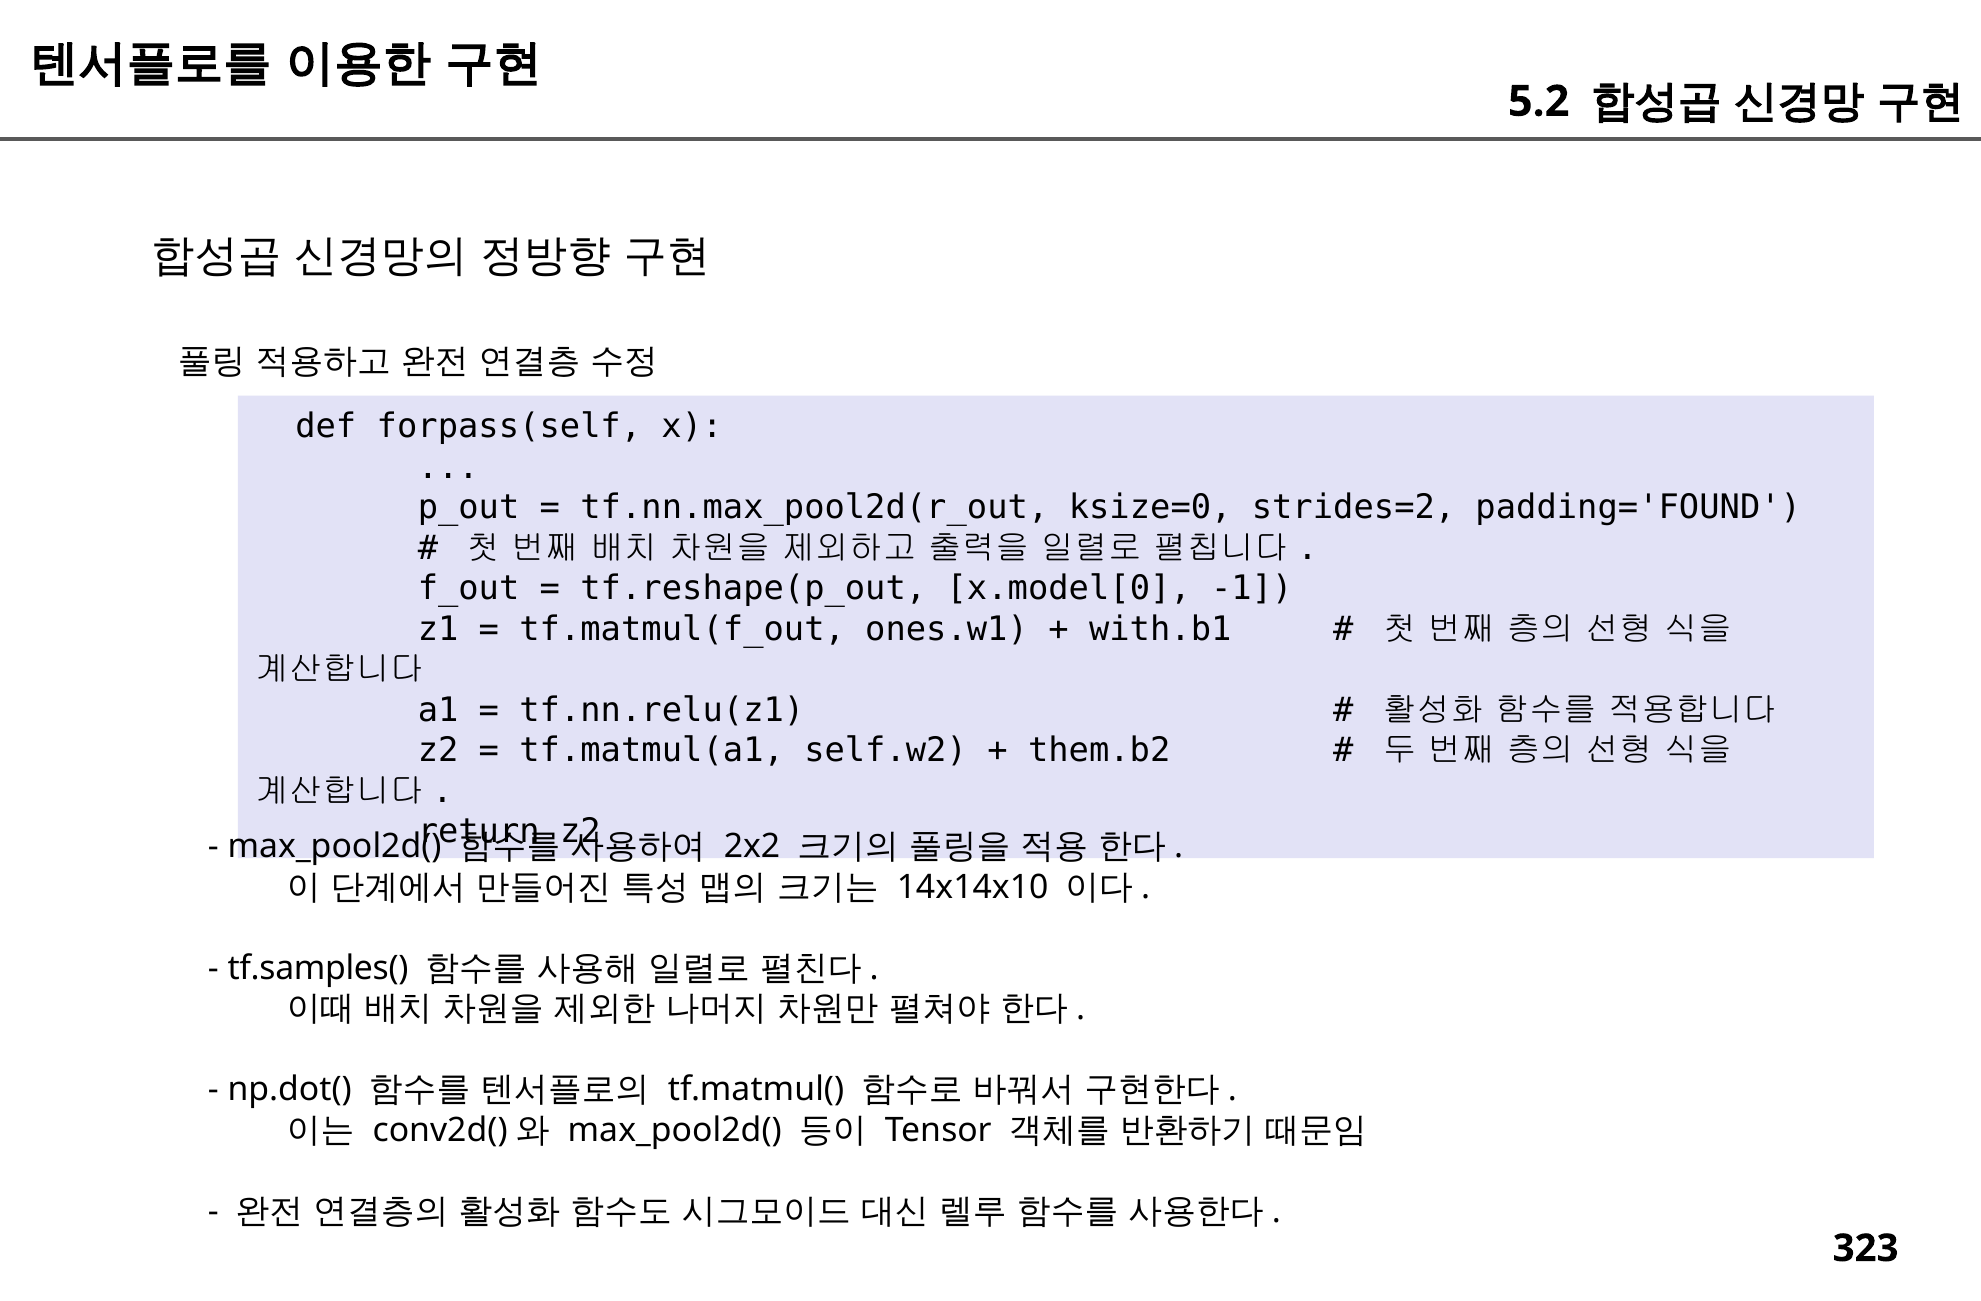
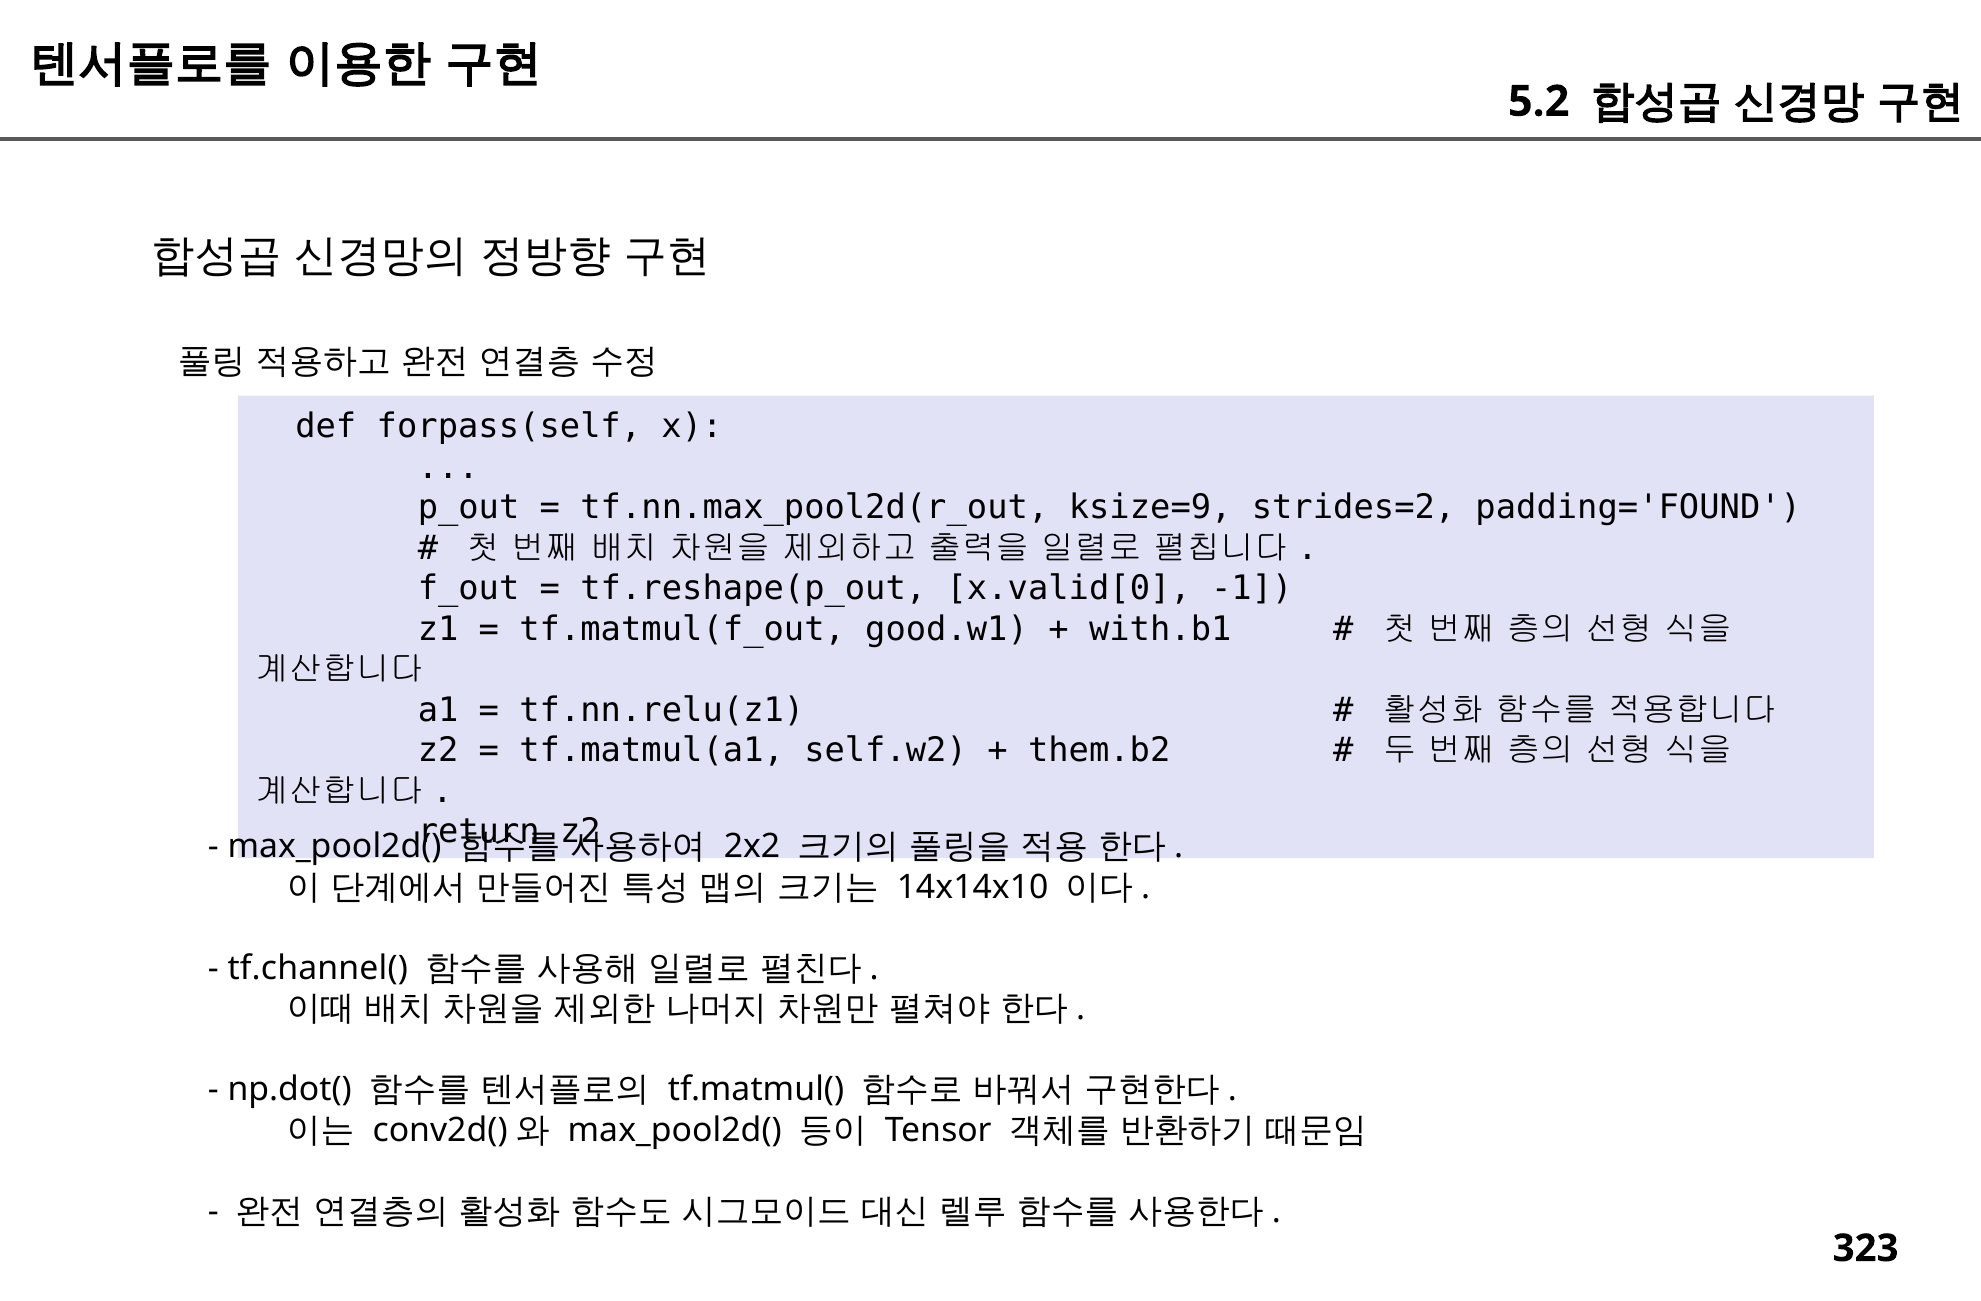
ksize=0: ksize=0 -> ksize=9
x.model[0: x.model[0 -> x.valid[0
ones.w1: ones.w1 -> good.w1
tf.samples(: tf.samples( -> tf.channel(
